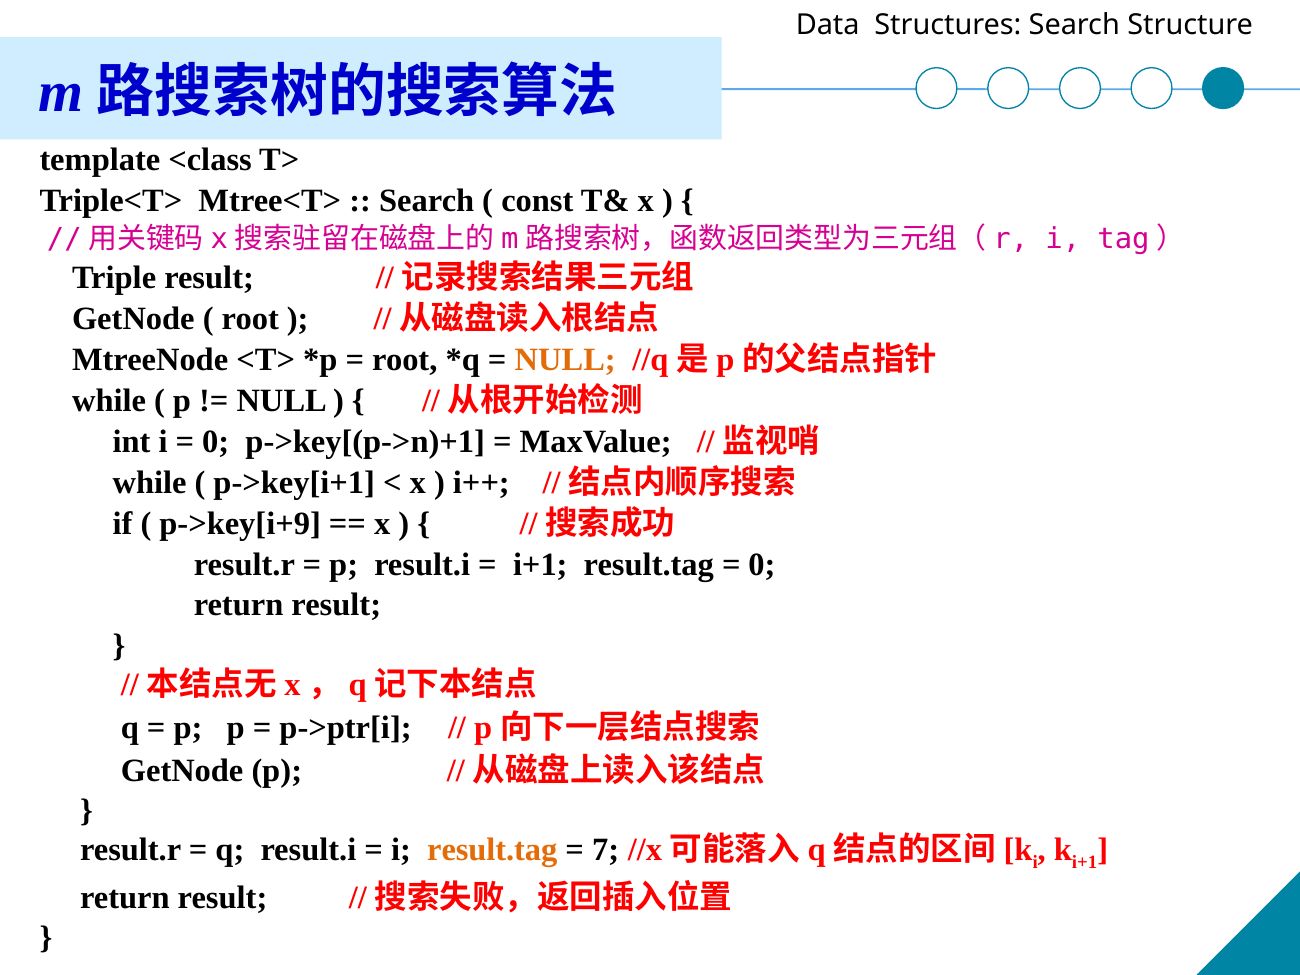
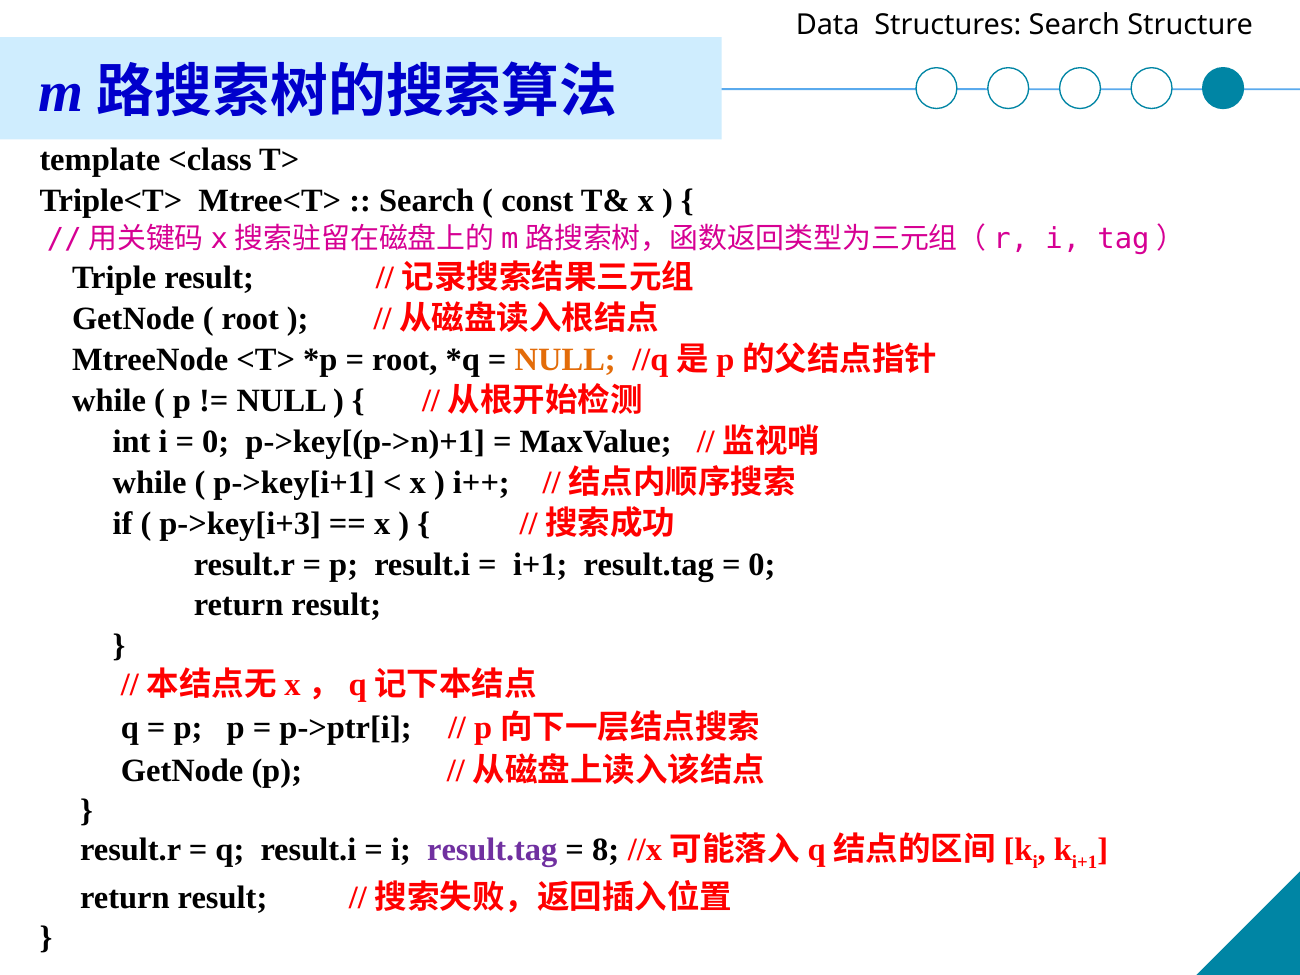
p->key[i+9: p->key[i+9 -> p->key[i+3
result.tag at (492, 850) colour: orange -> purple
7: 7 -> 8
